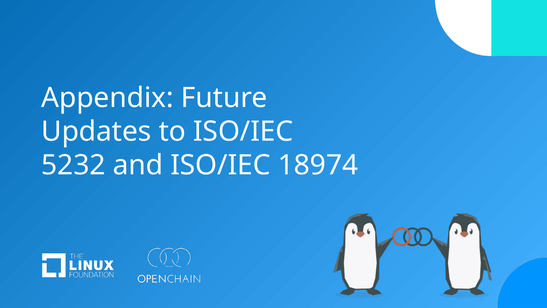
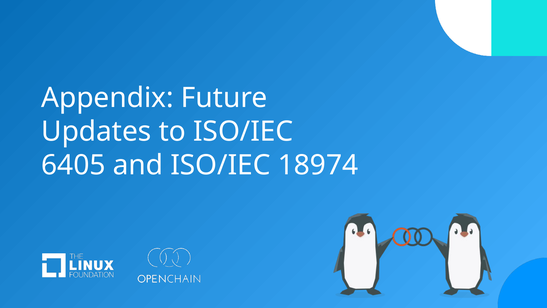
5232: 5232 -> 6405
